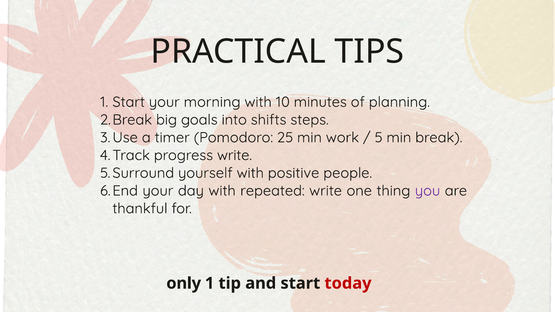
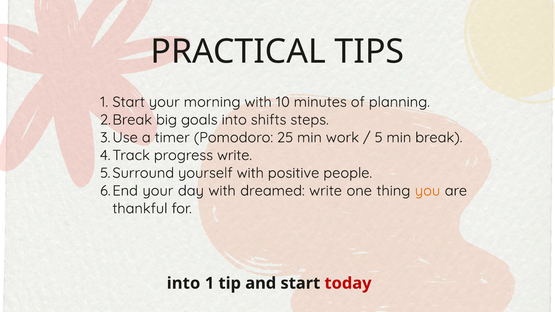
repeated: repeated -> dreamed
you colour: purple -> orange
only at (184, 283): only -> into
